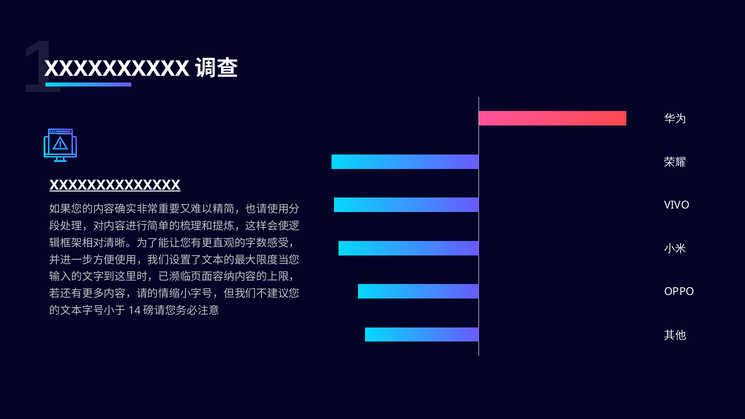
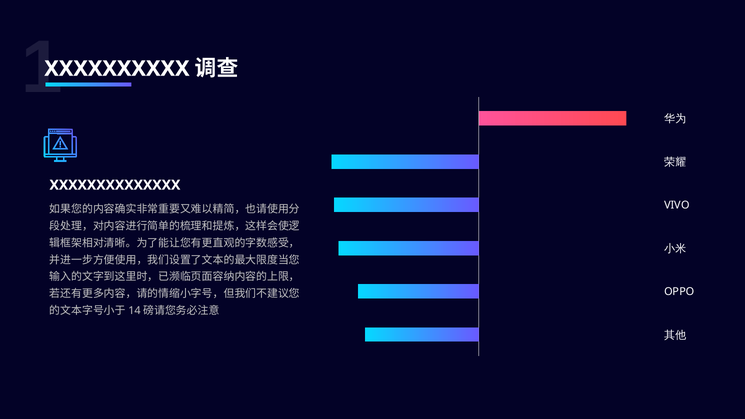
XXXXXXXXXXXXXX underline: present -> none
